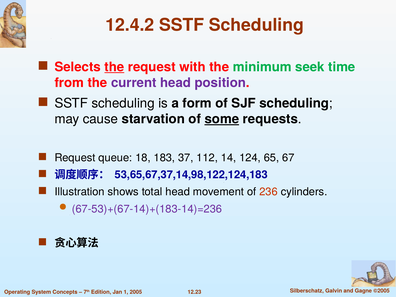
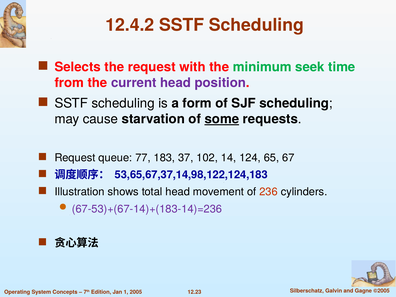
the at (114, 67) underline: present -> none
18: 18 -> 77
112: 112 -> 102
